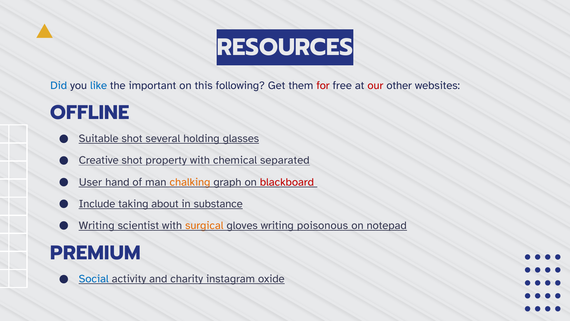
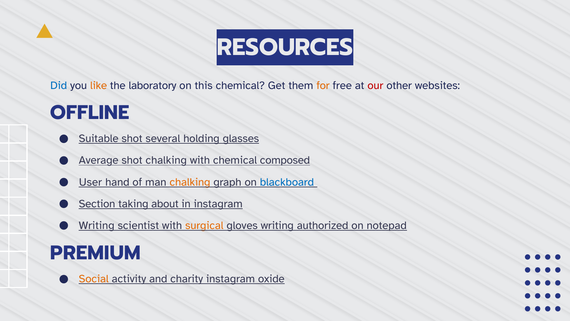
like colour: blue -> orange
important: important -> laboratory
this following: following -> chemical
for colour: red -> orange
Creative: Creative -> Average
shot property: property -> chalking
separated: separated -> composed
blackboard colour: red -> blue
Include: Include -> Section
in substance: substance -> instagram
poisonous: poisonous -> authorized
Social colour: blue -> orange
